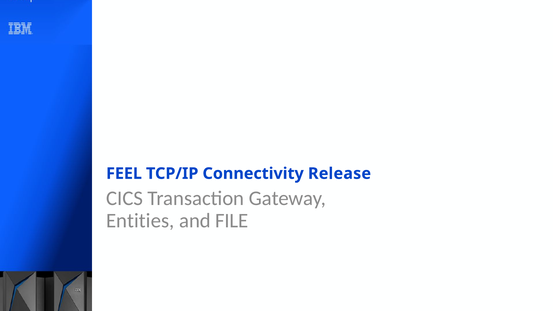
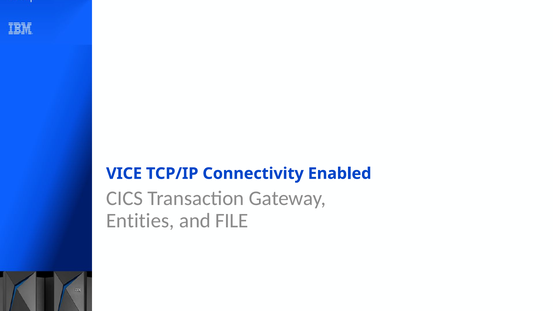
FEEL: FEEL -> VICE
Release: Release -> Enabled
